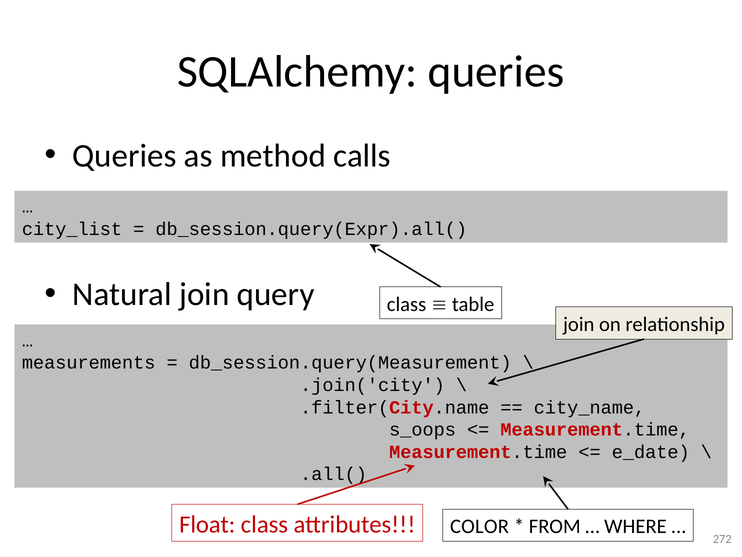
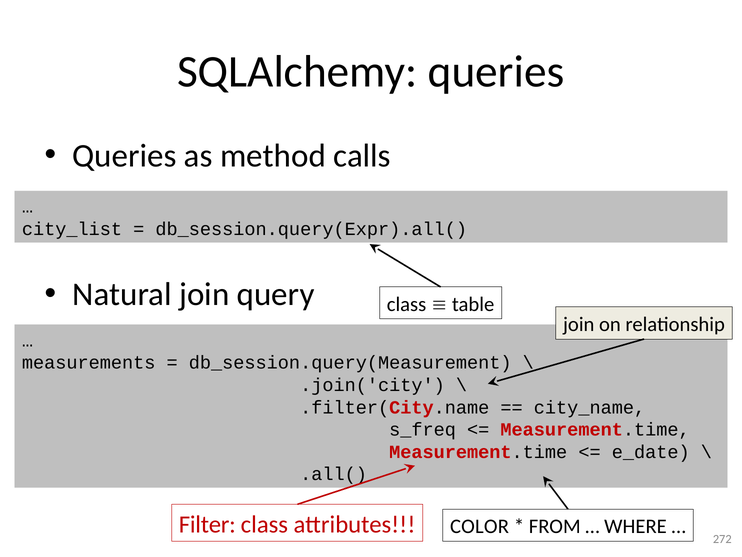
s_oops: s_oops -> s_freq
Float: Float -> Filter
